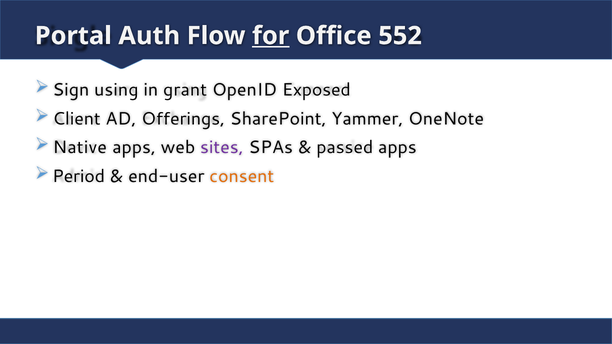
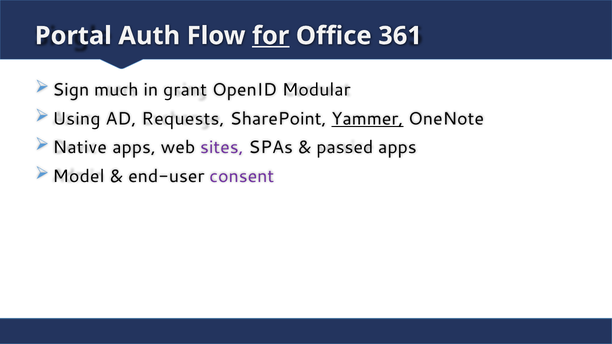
552: 552 -> 361
using: using -> much
Exposed: Exposed -> Modular
Client: Client -> Using
Offerings: Offerings -> Requests
Yammer underline: none -> present
Period: Period -> Model
consent colour: orange -> purple
